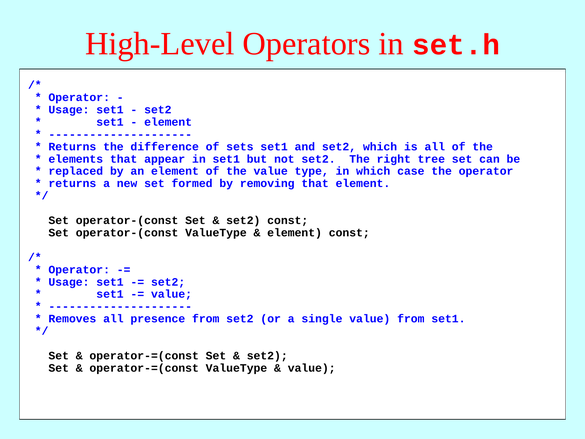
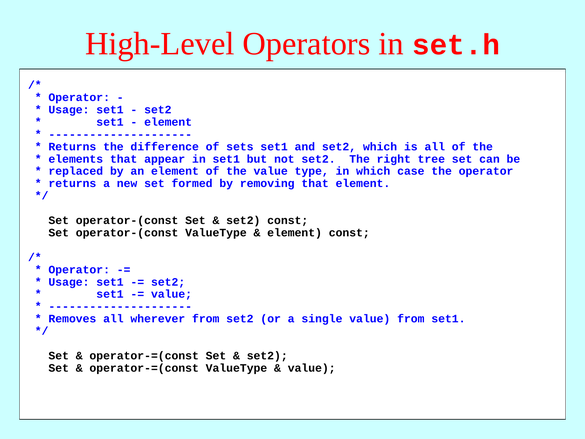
presence: presence -> wherever
